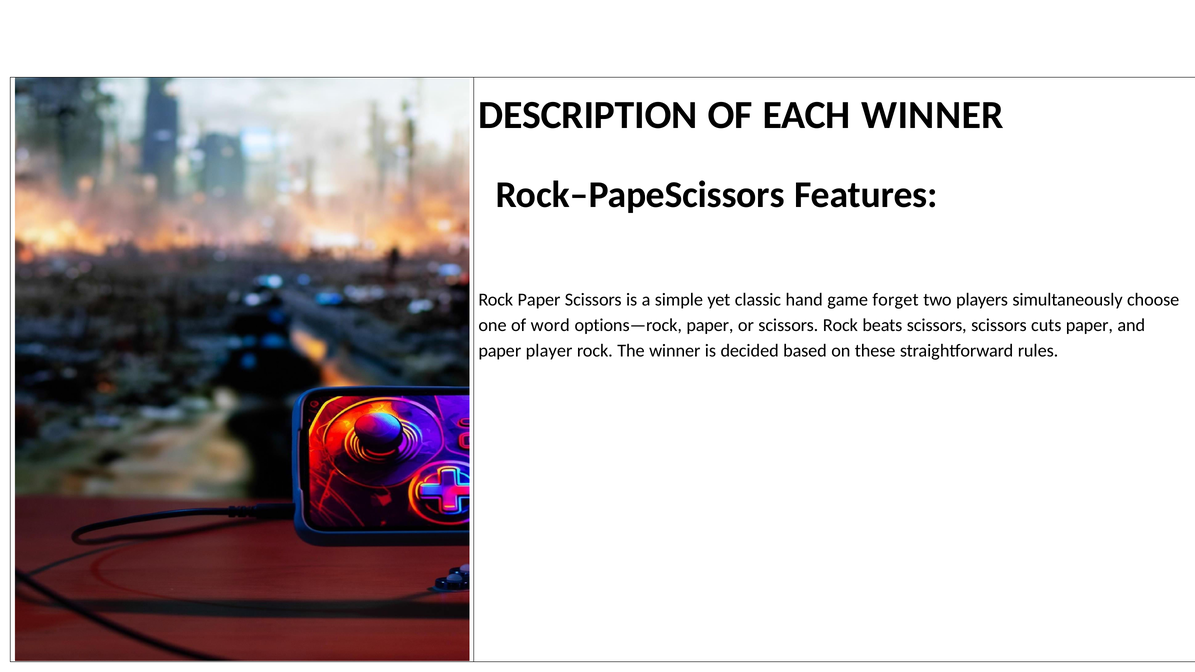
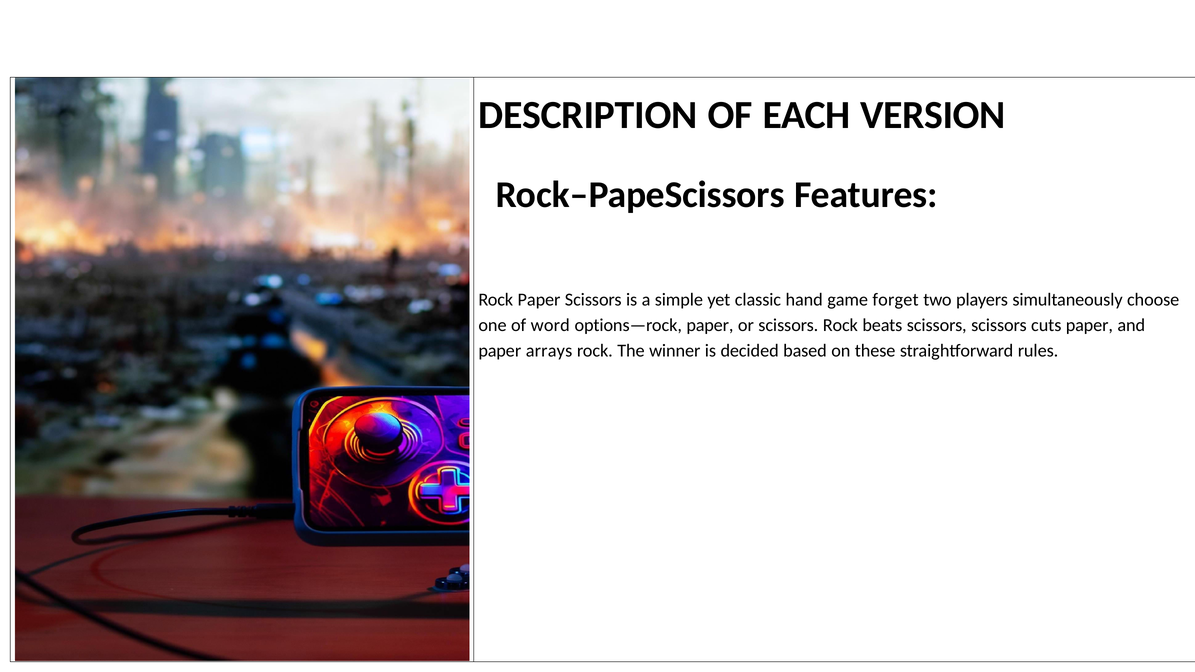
EACH WINNER: WINNER -> VERSION
player: player -> arrays
